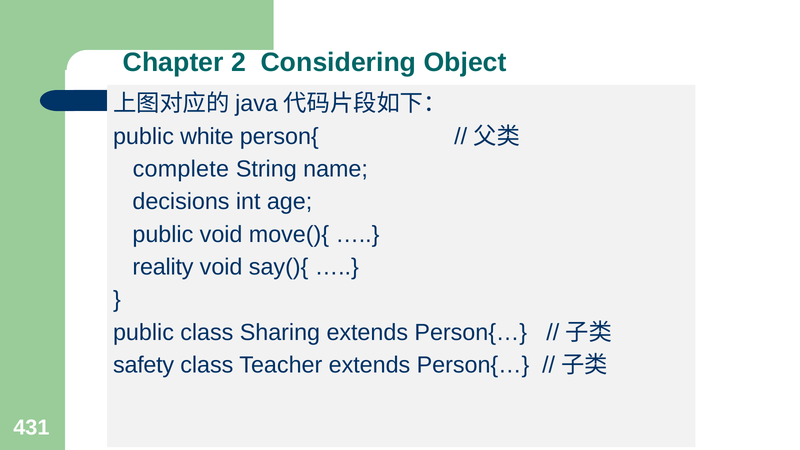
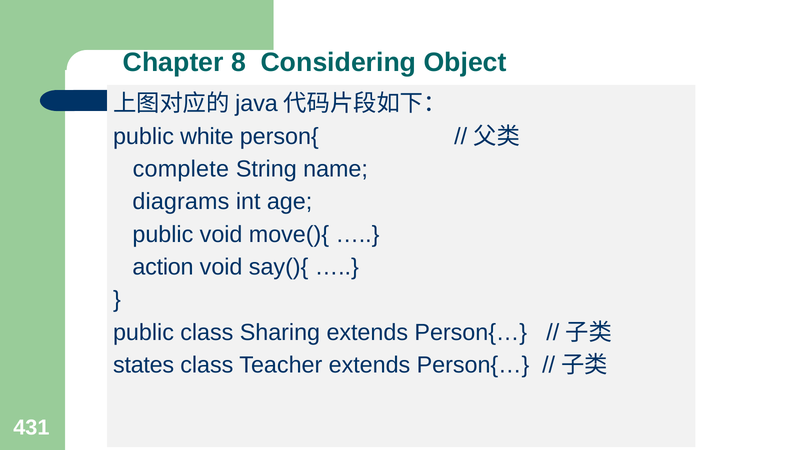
2: 2 -> 8
decisions: decisions -> diagrams
reality: reality -> action
safety: safety -> states
